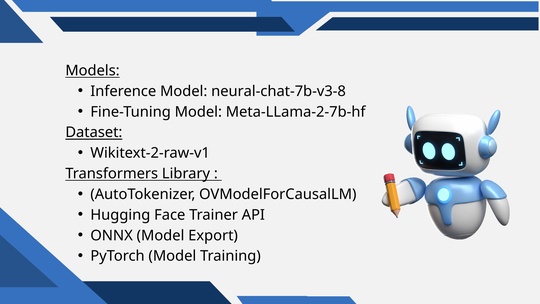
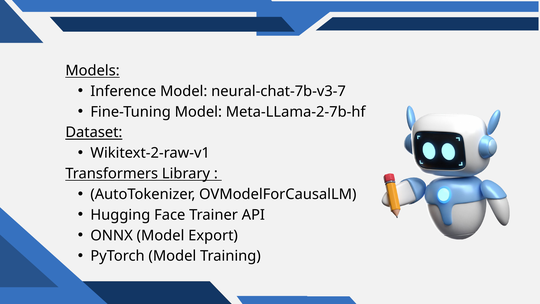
neural-chat-7b-v3-8: neural-chat-7b-v3-8 -> neural-chat-7b-v3-7
